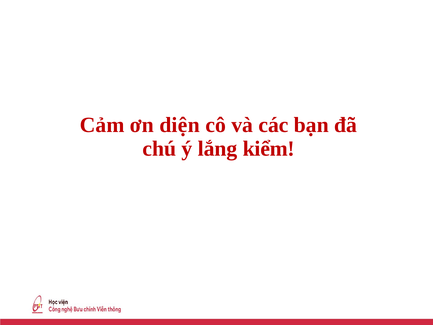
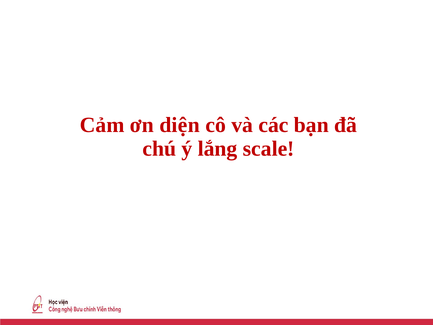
kiểm: kiểm -> scale
